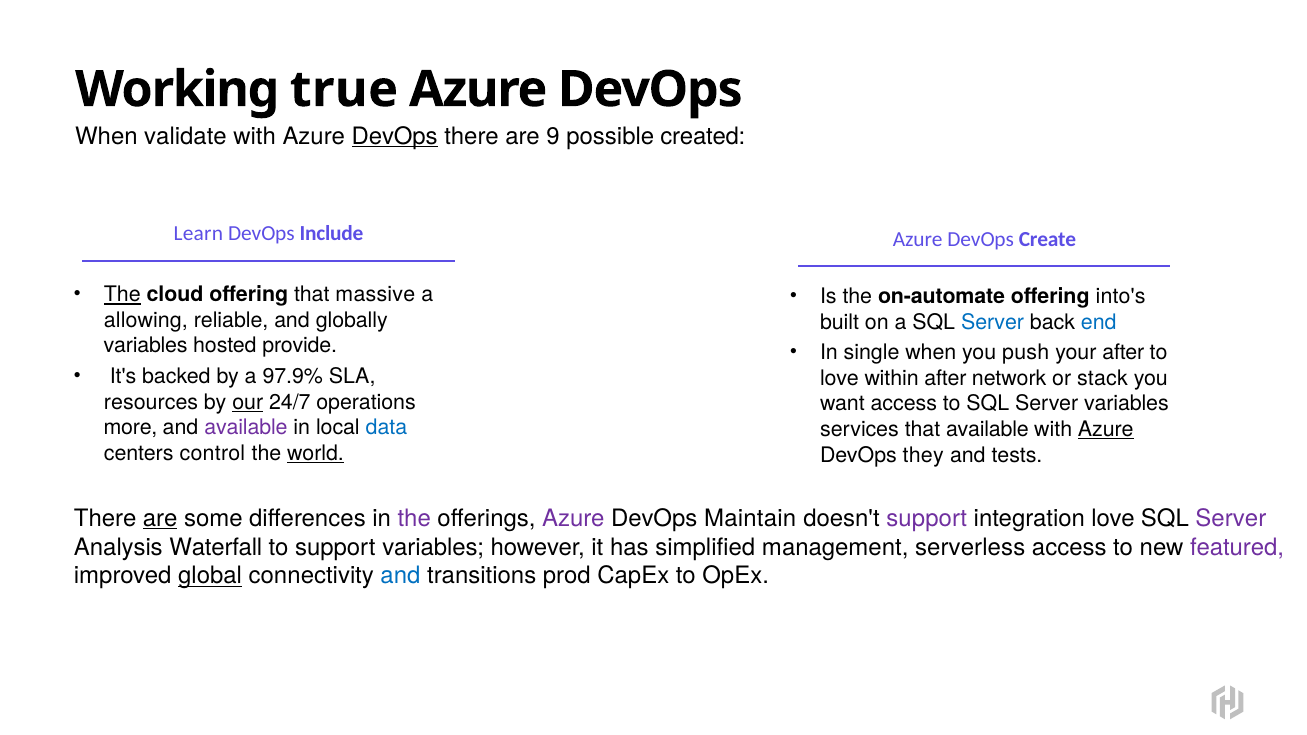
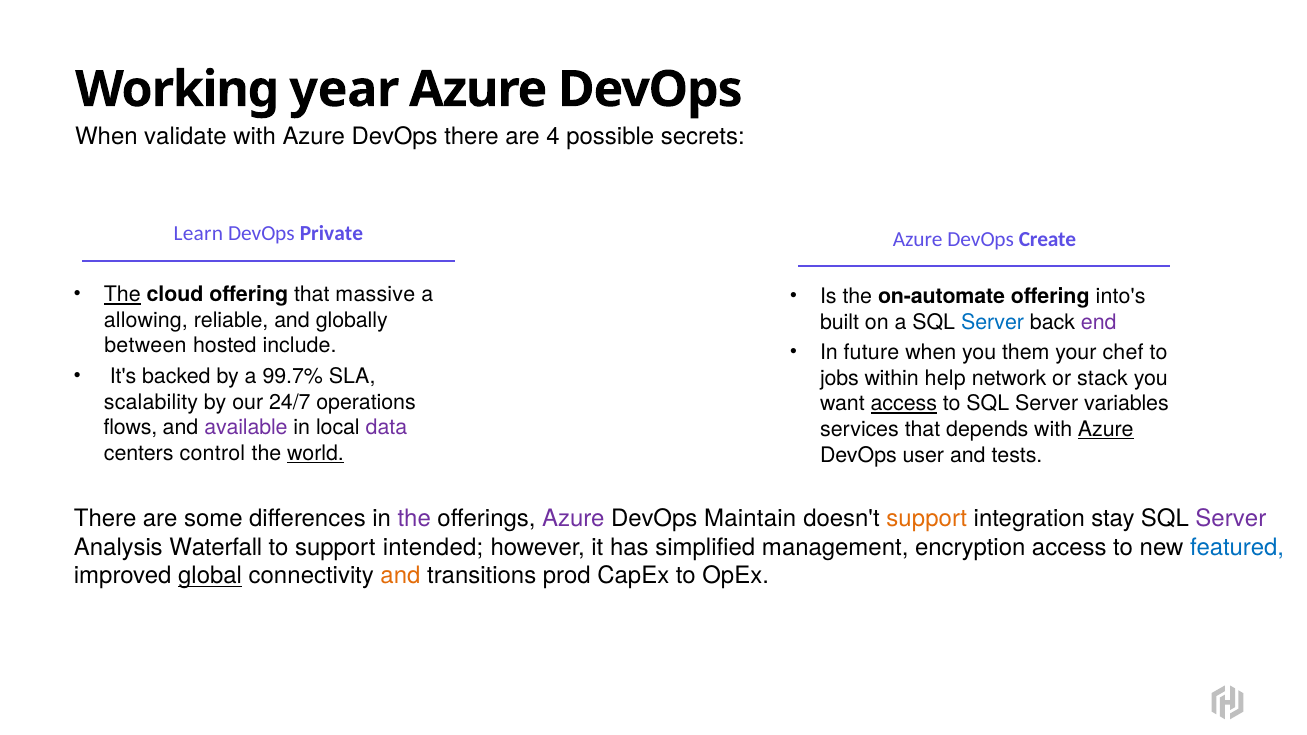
true: true -> year
DevOps at (395, 136) underline: present -> none
9: 9 -> 4
created: created -> secrets
Include: Include -> Private
end colour: blue -> purple
variables at (146, 346): variables -> between
provide: provide -> include
single: single -> future
push: push -> them
your after: after -> chef
97.9%: 97.9% -> 99.7%
love at (839, 378): love -> jobs
within after: after -> help
resources: resources -> scalability
our underline: present -> none
access at (904, 404) underline: none -> present
more: more -> flows
data colour: blue -> purple
that available: available -> depends
they: they -> user
are at (160, 519) underline: present -> none
support at (927, 519) colour: purple -> orange
integration love: love -> stay
support variables: variables -> intended
serverless: serverless -> encryption
featured colour: purple -> blue
and at (401, 576) colour: blue -> orange
